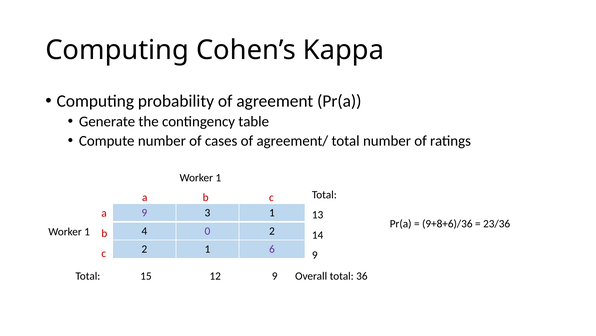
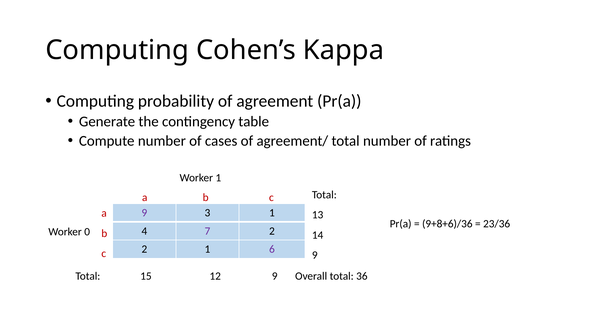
0: 0 -> 7
1 at (87, 231): 1 -> 0
